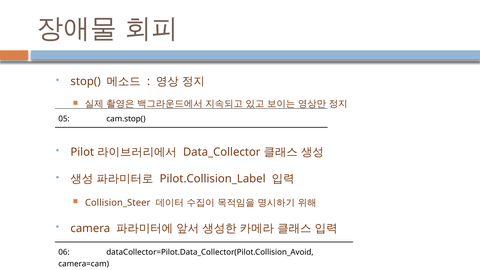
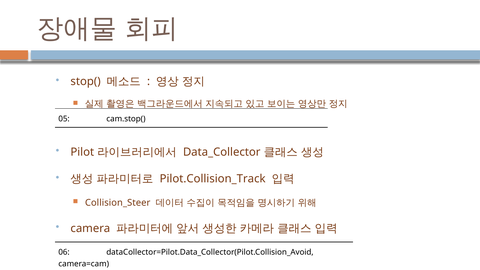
Pilot.Collision_Label: Pilot.Collision_Label -> Pilot.Collision_Track
